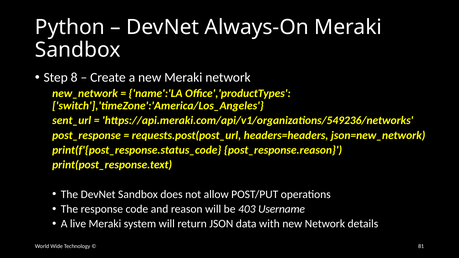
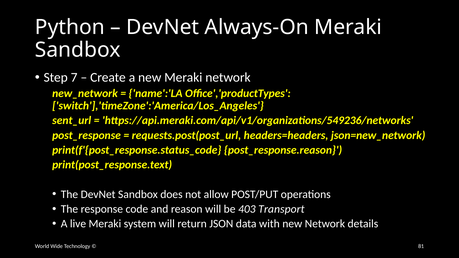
8: 8 -> 7
Username: Username -> Transport
